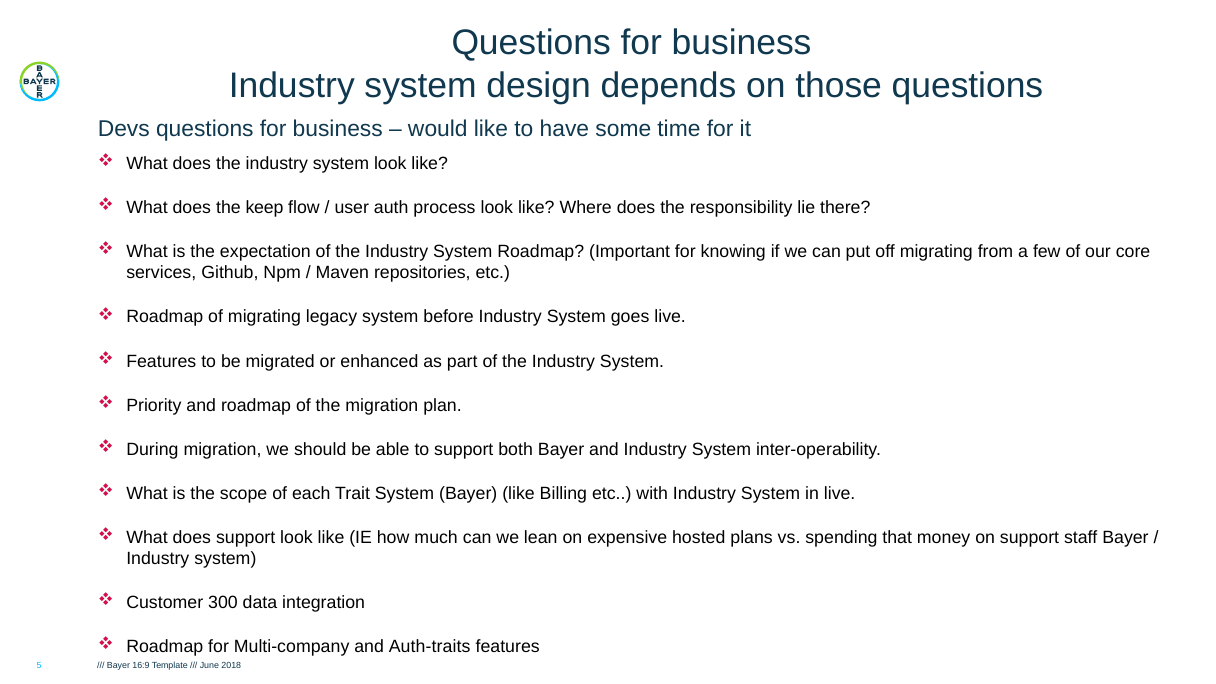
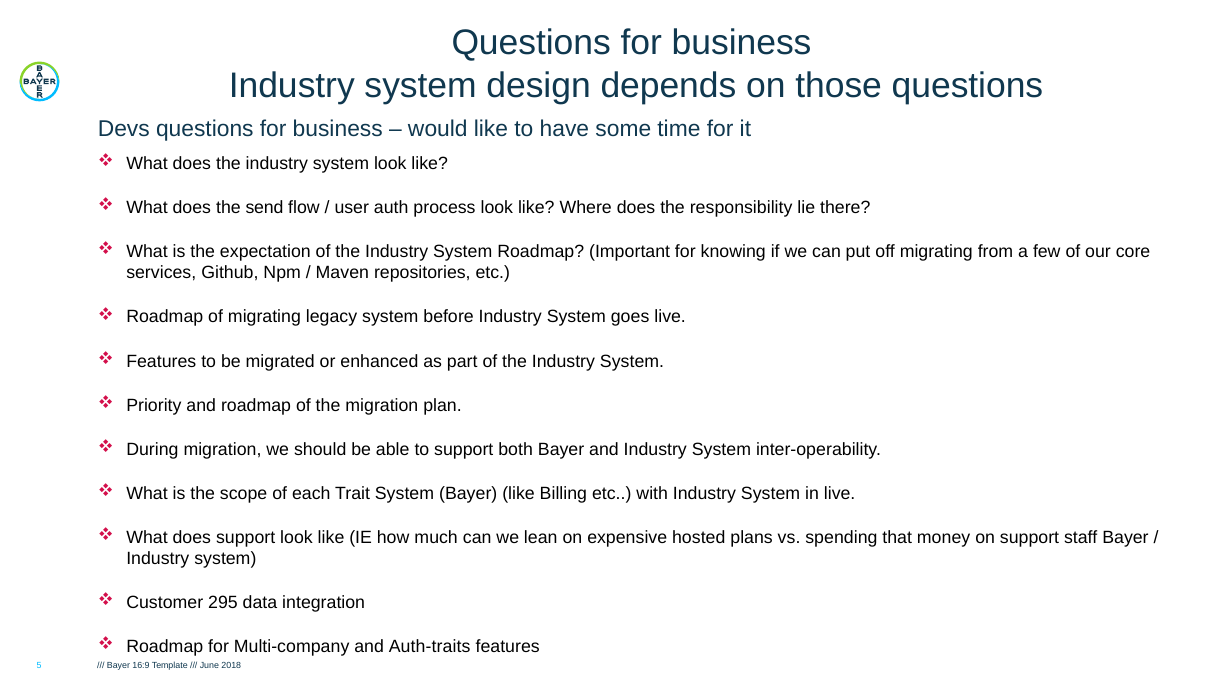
keep: keep -> send
300: 300 -> 295
